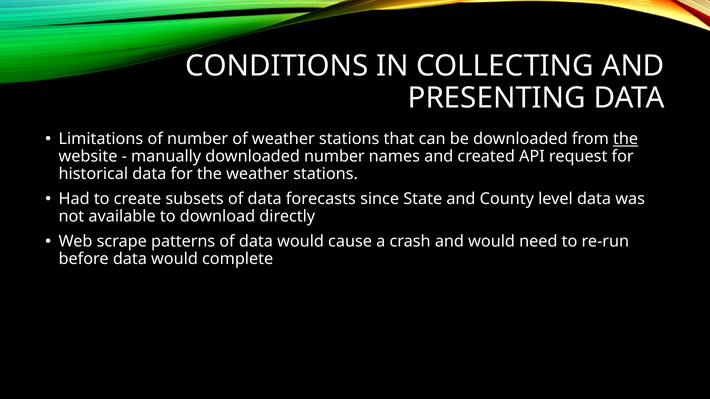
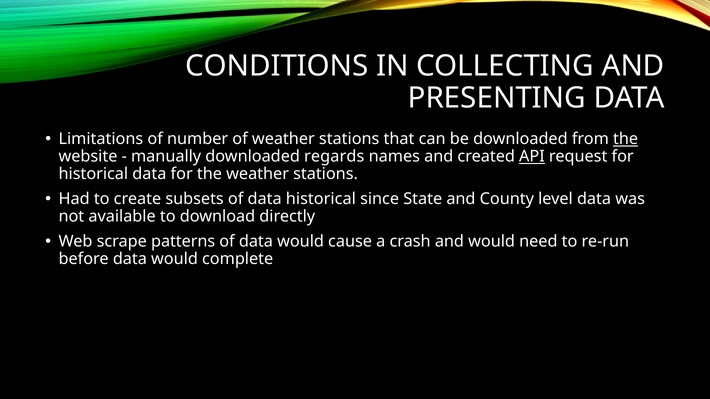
downloaded number: number -> regards
API underline: none -> present
data forecasts: forecasts -> historical
